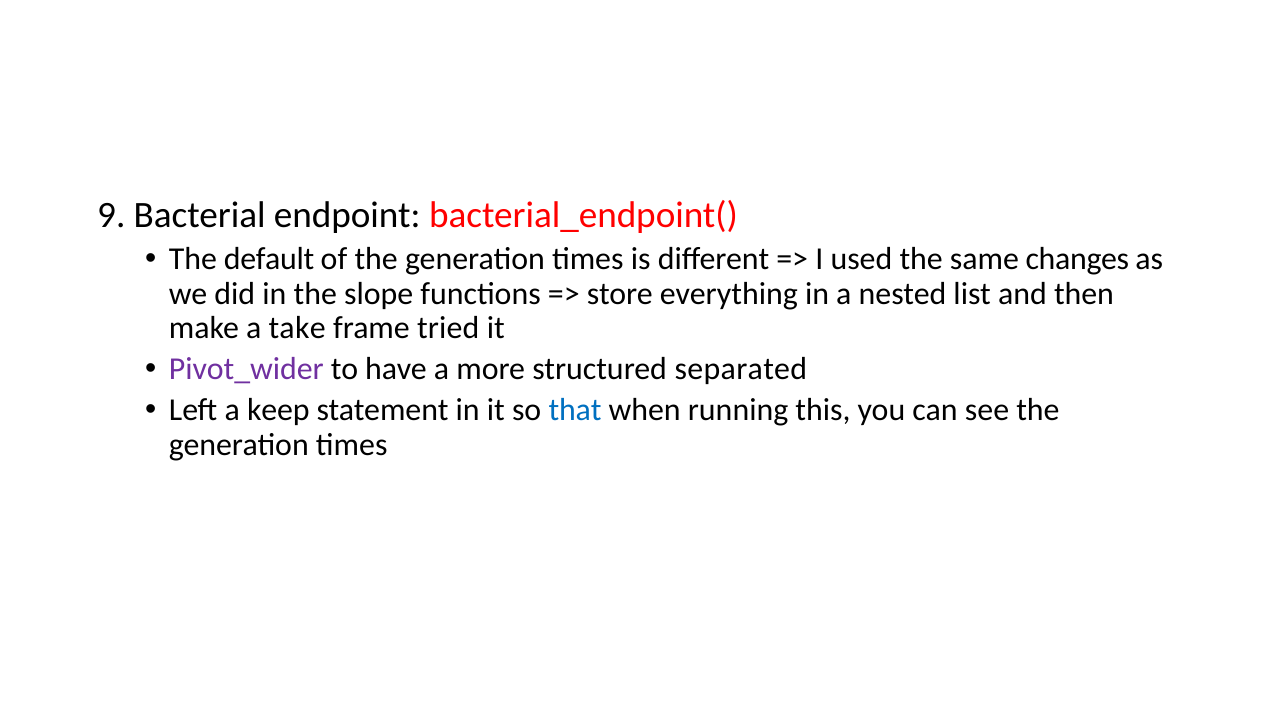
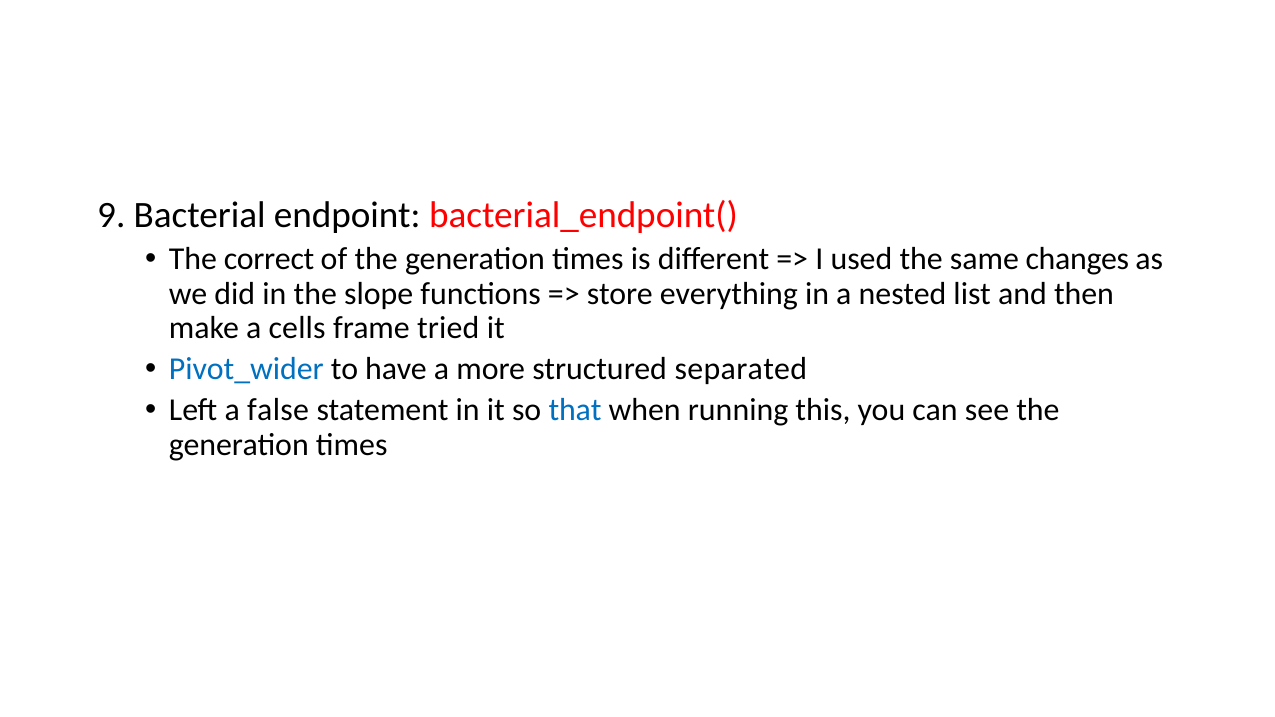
default: default -> correct
take: take -> cells
Pivot_wider colour: purple -> blue
keep: keep -> false
